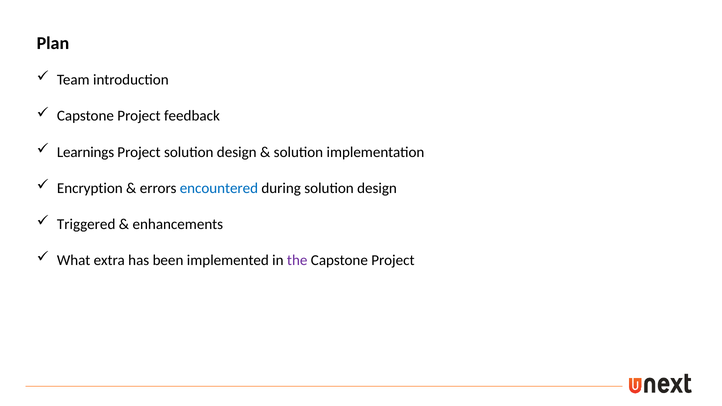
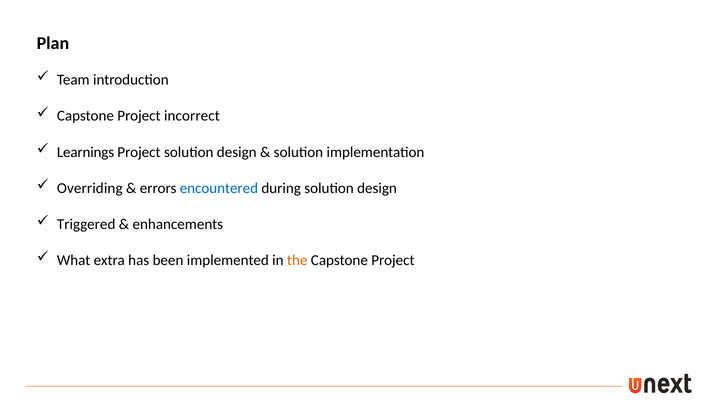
feedback: feedback -> incorrect
Encryption: Encryption -> Overriding
the colour: purple -> orange
